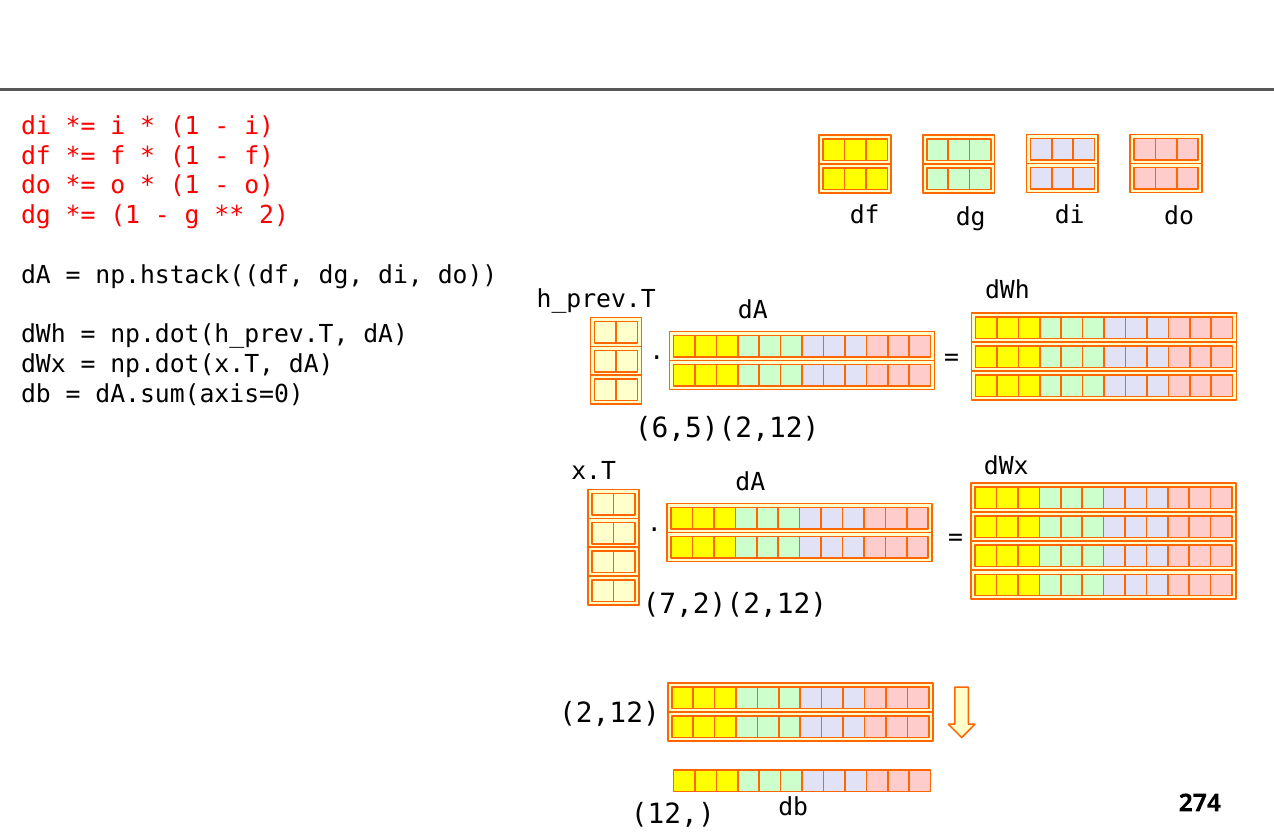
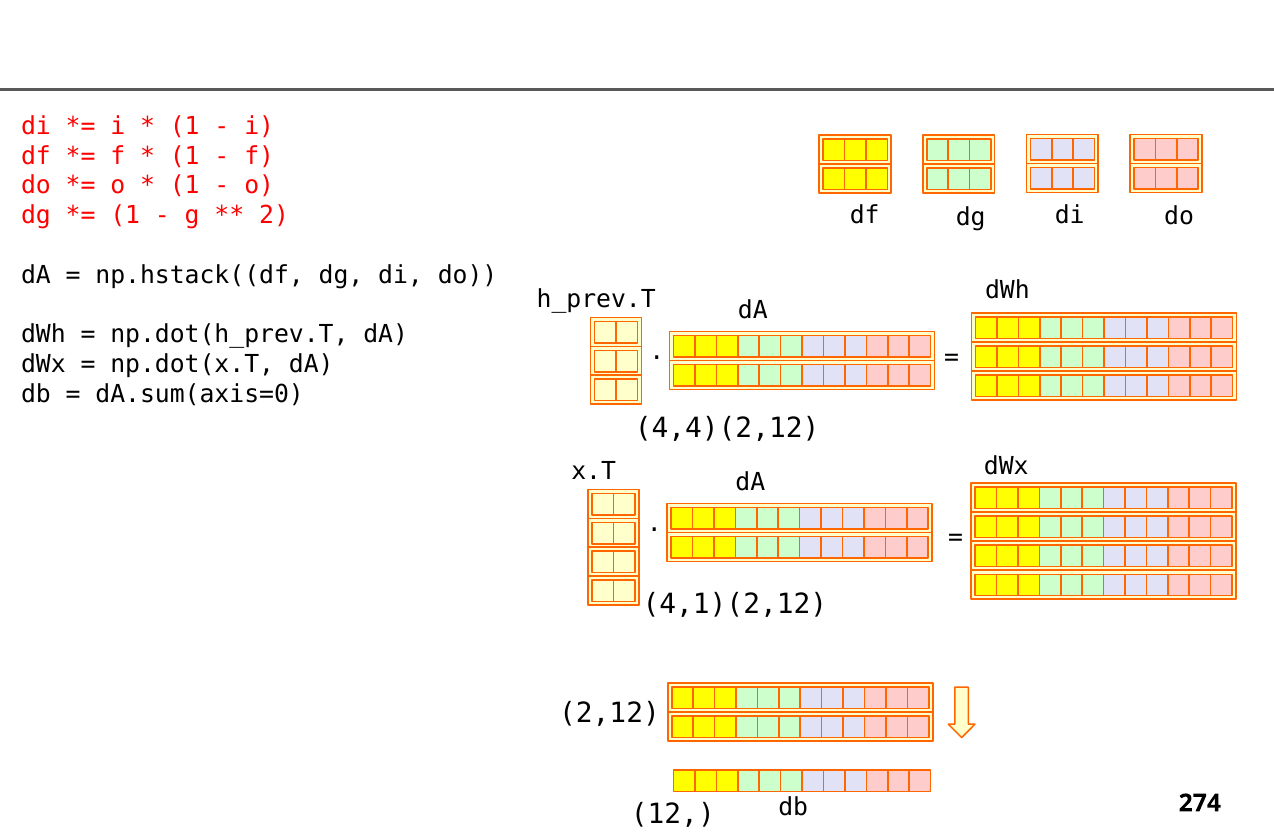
6,5)(2,12: 6,5)(2,12 -> 4,4)(2,12
7,2)(2,12: 7,2)(2,12 -> 4,1)(2,12
